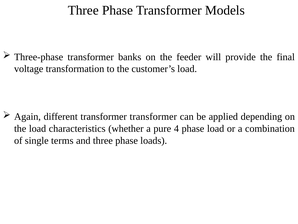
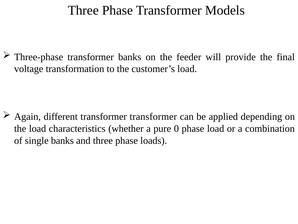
4: 4 -> 0
single terms: terms -> banks
